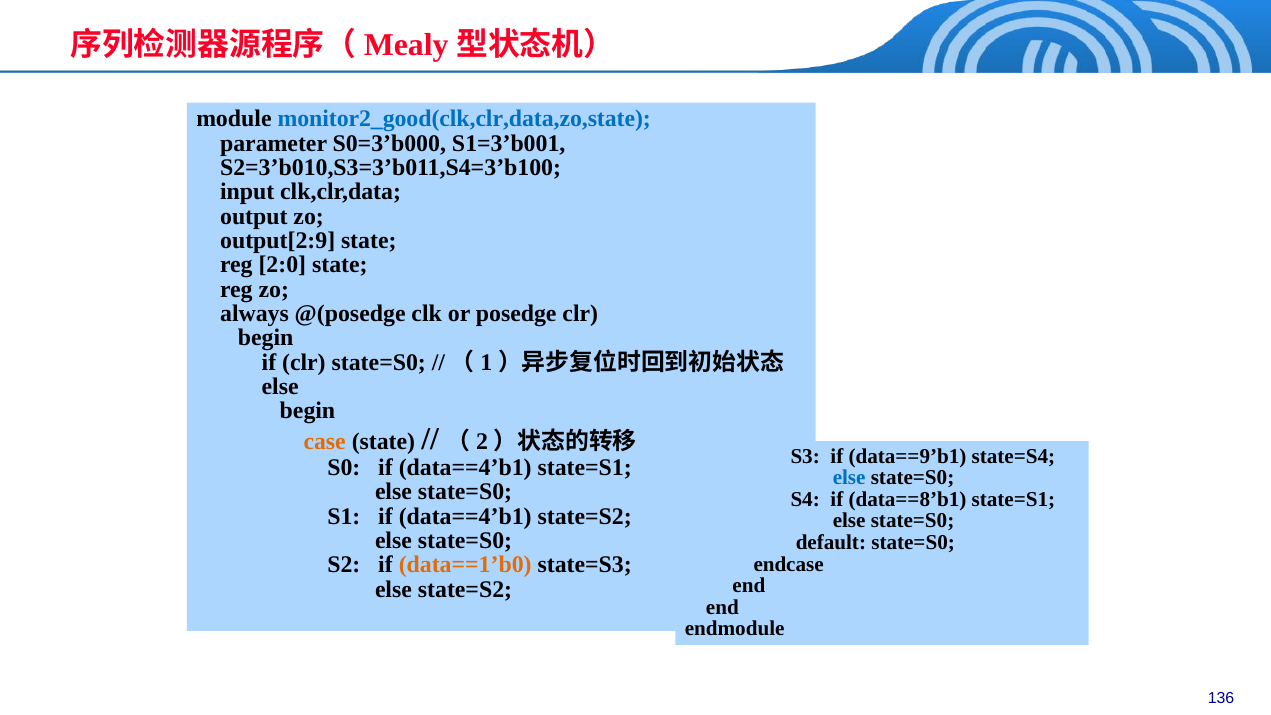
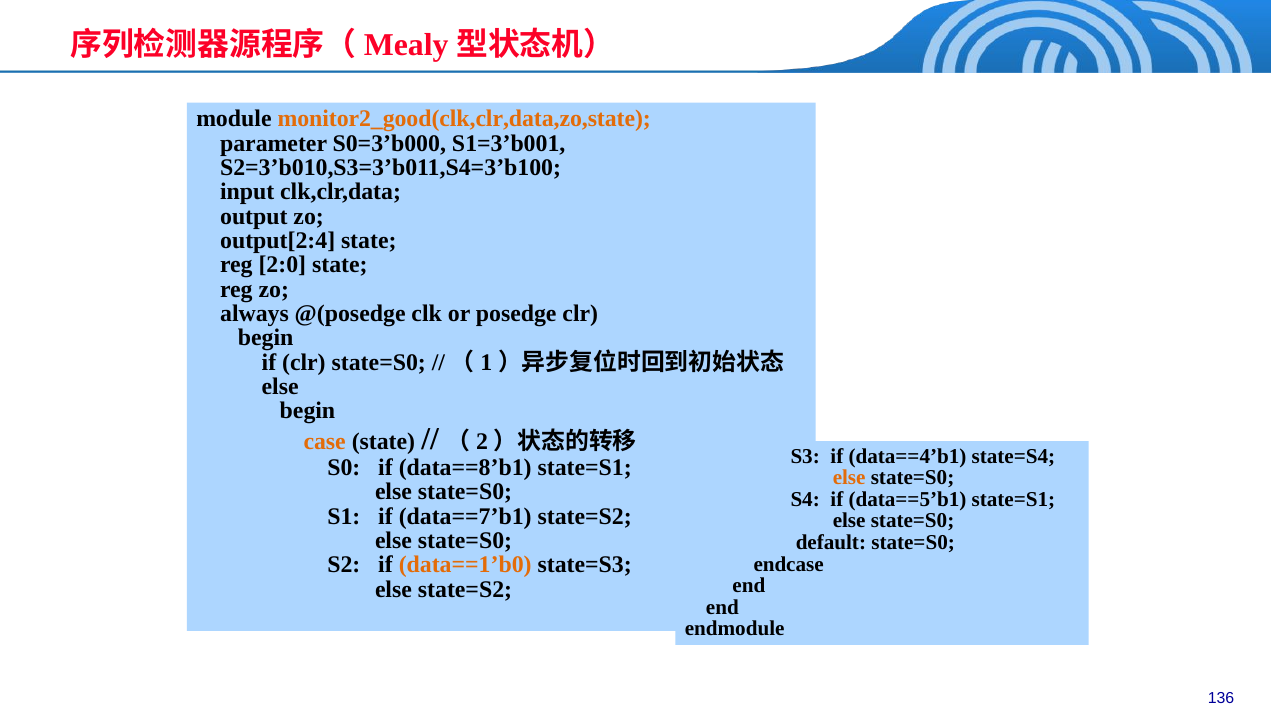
monitor2_good(clk,clr,data,zo,state colour: blue -> orange
output[2:9: output[2:9 -> output[2:4
data==9’b1: data==9’b1 -> data==4’b1
S0 if data==4’b1: data==4’b1 -> data==8’b1
else at (849, 478) colour: blue -> orange
data==8’b1: data==8’b1 -> data==5’b1
S1 if data==4’b1: data==4’b1 -> data==7’b1
